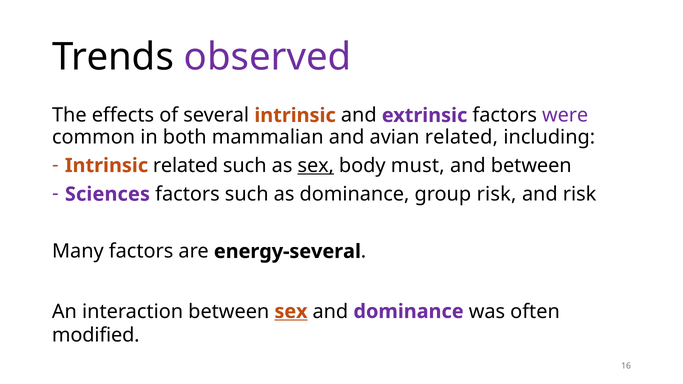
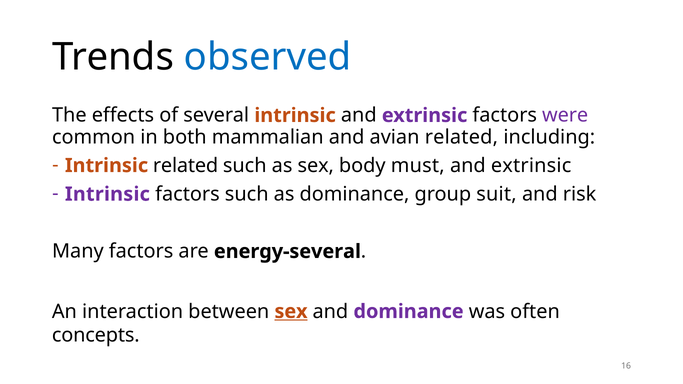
observed colour: purple -> blue
sex at (316, 166) underline: present -> none
between at (531, 166): between -> extrinsic
Sciences at (107, 194): Sciences -> Intrinsic
group risk: risk -> suit
modified: modified -> concepts
